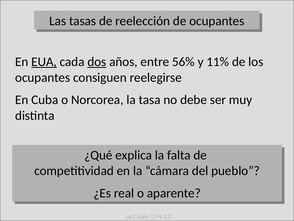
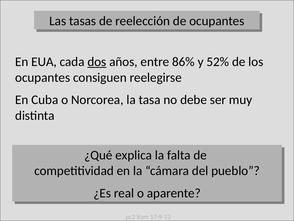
EUA underline: present -> none
56%: 56% -> 86%
11%: 11% -> 52%
